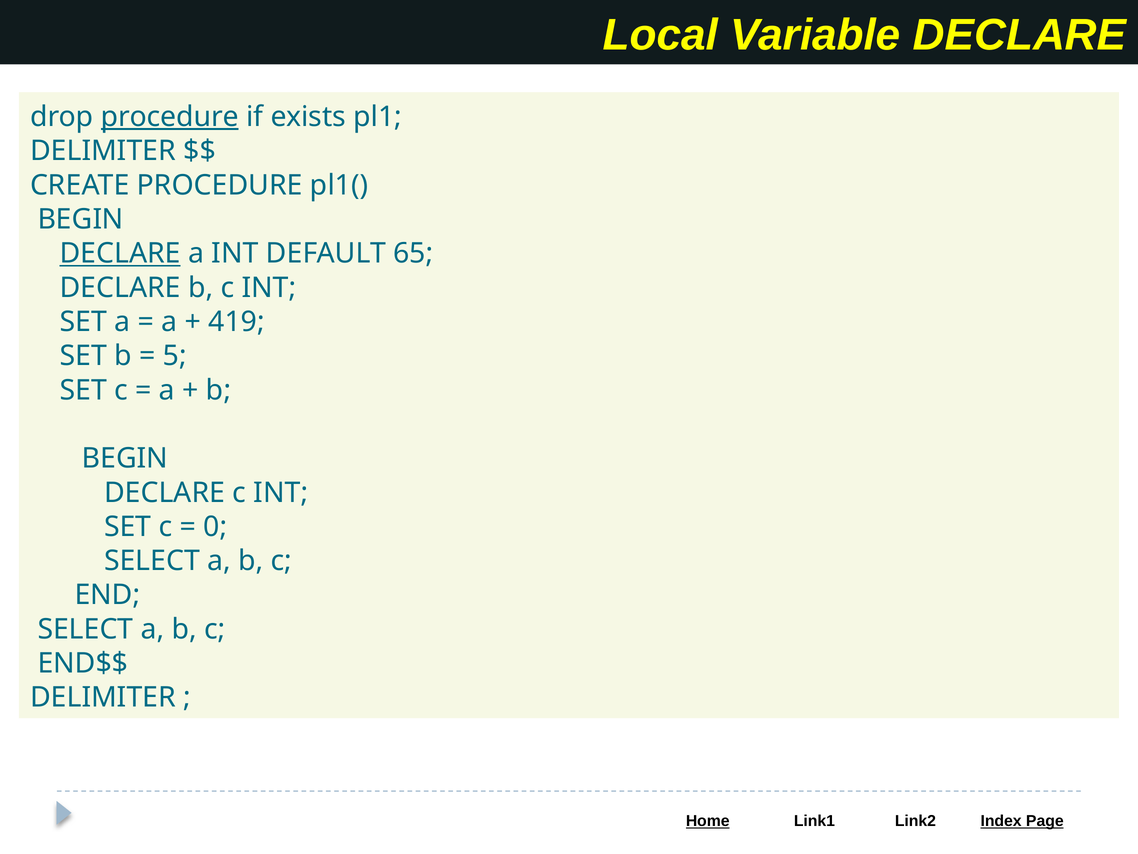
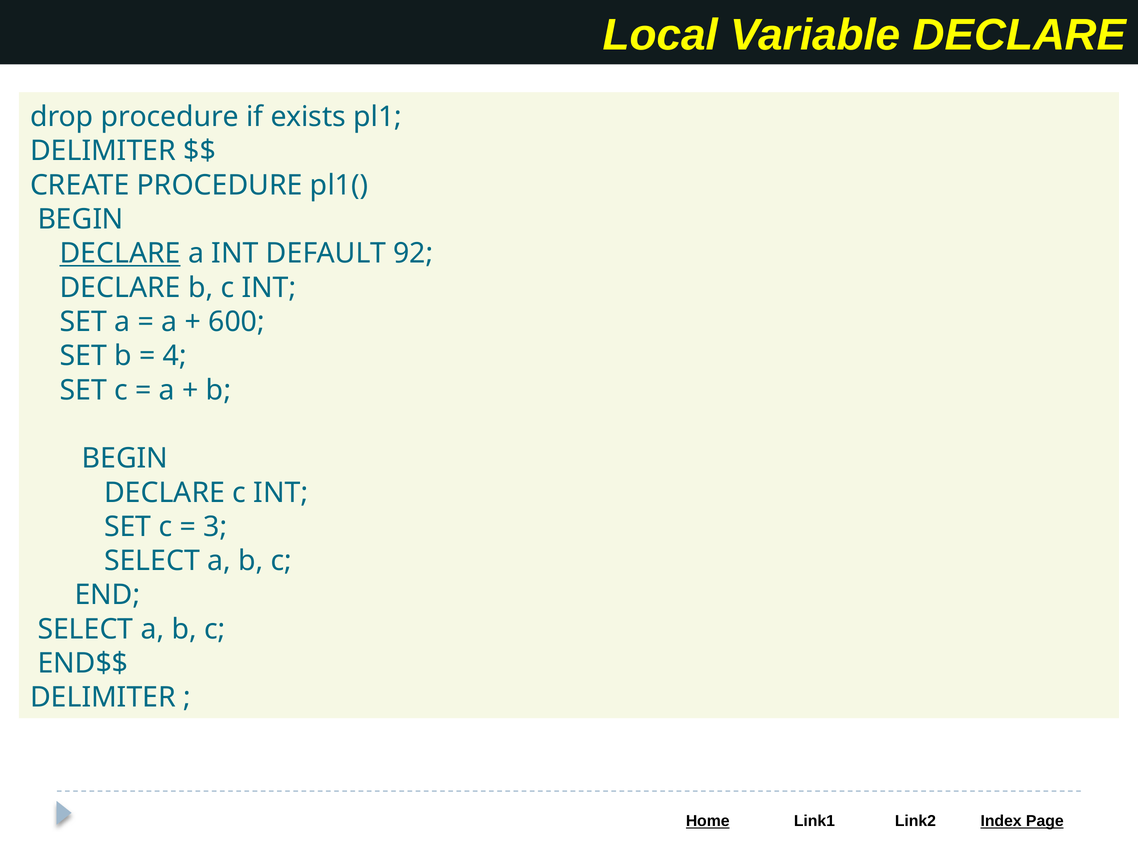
procedure at (170, 117) underline: present -> none
65: 65 -> 92
419: 419 -> 600
5: 5 -> 4
0: 0 -> 3
